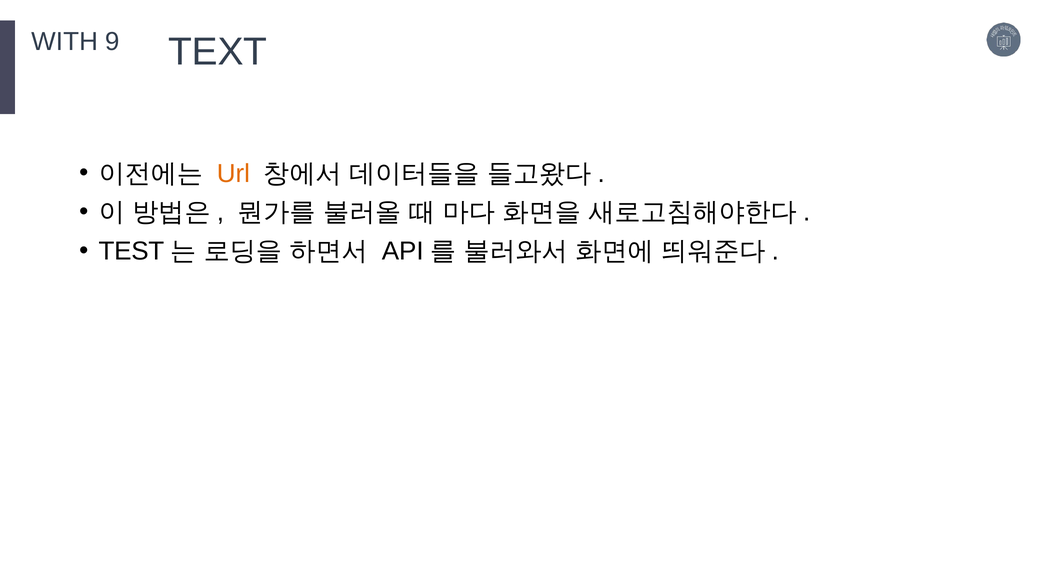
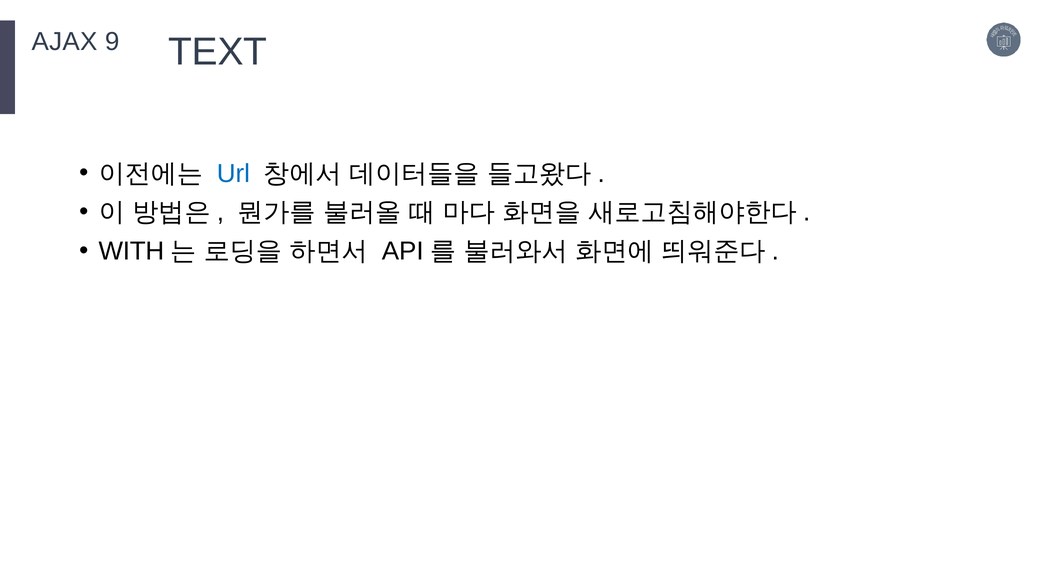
WITH: WITH -> AJAX
Url colour: orange -> blue
TEST: TEST -> WITH
